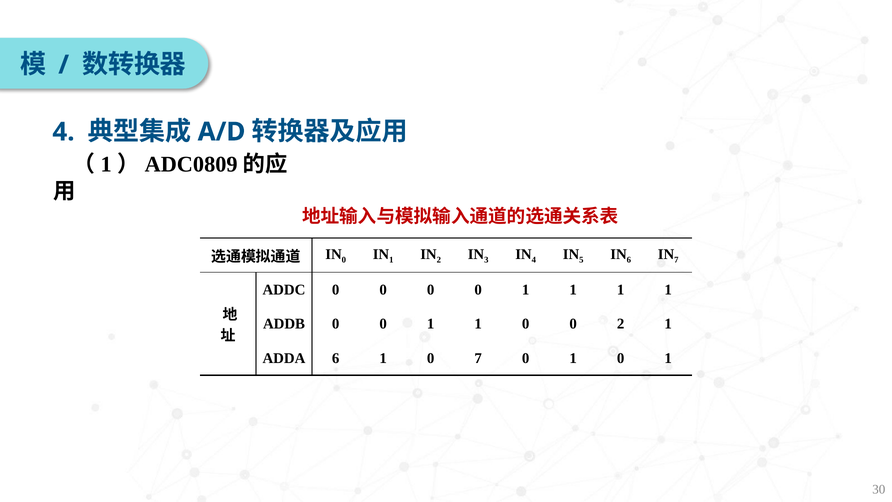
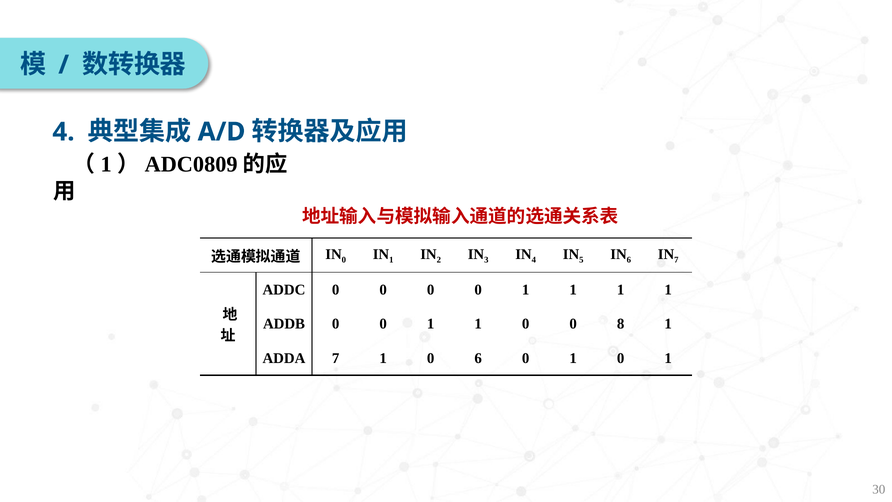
0 2: 2 -> 8
ADDA 6: 6 -> 7
0 7: 7 -> 6
